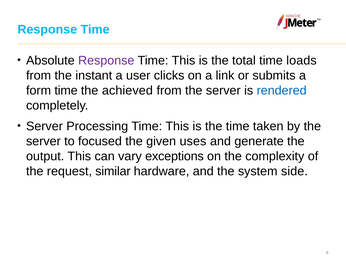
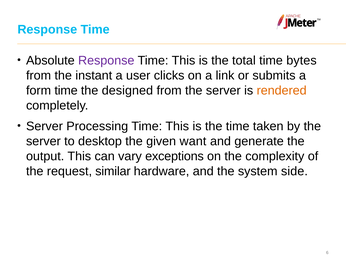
loads: loads -> bytes
achieved: achieved -> designed
rendered colour: blue -> orange
focused: focused -> desktop
uses: uses -> want
